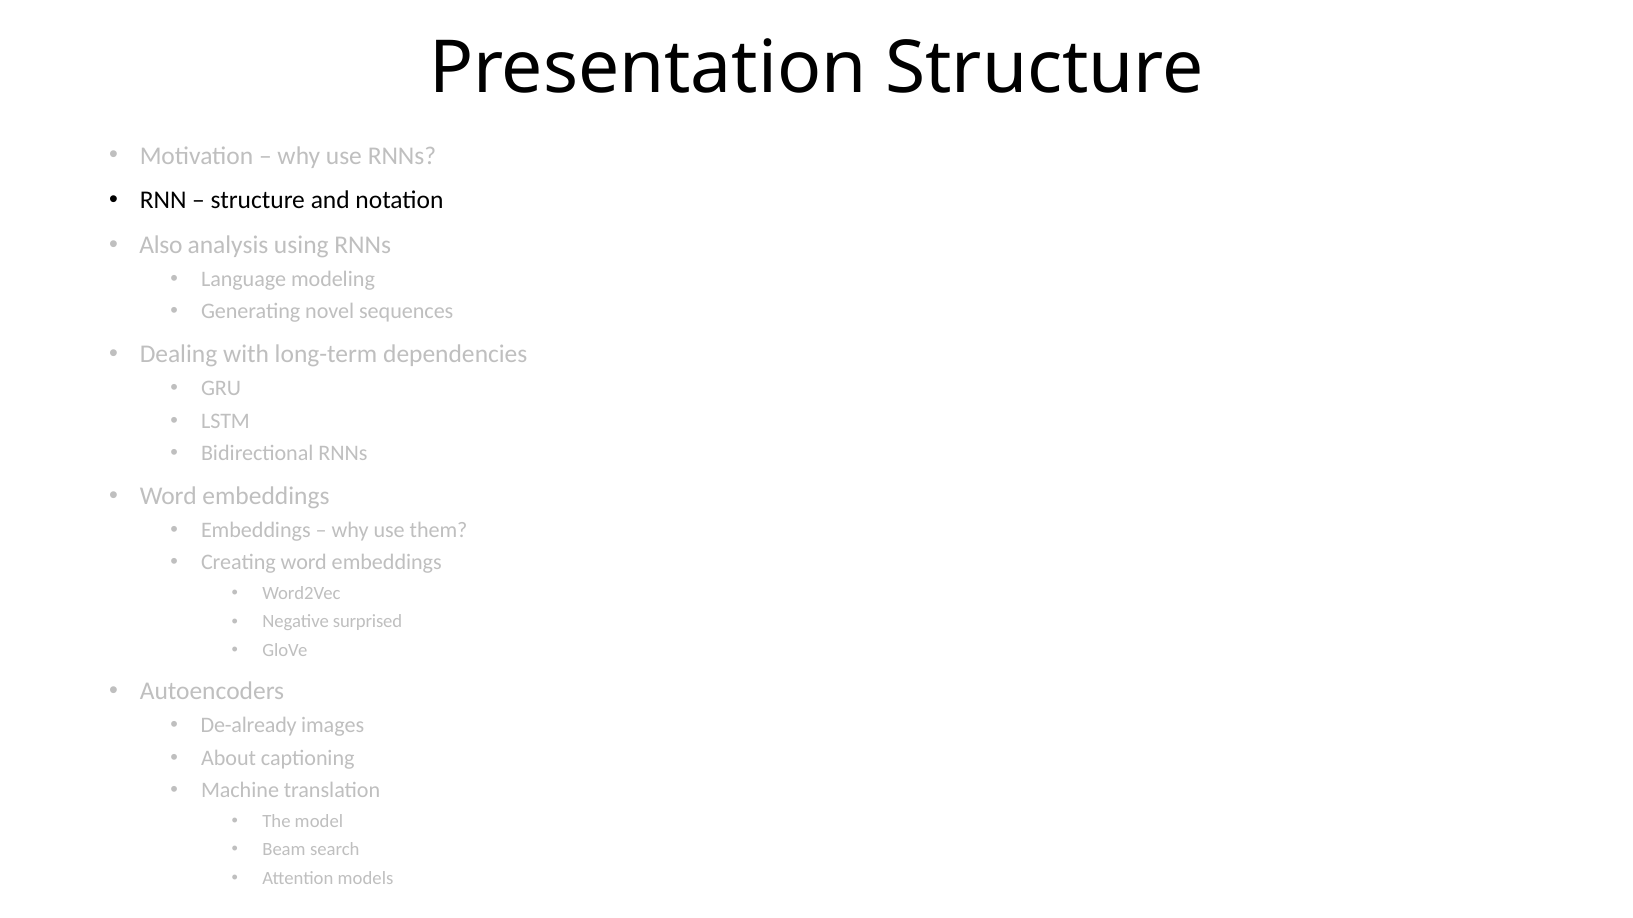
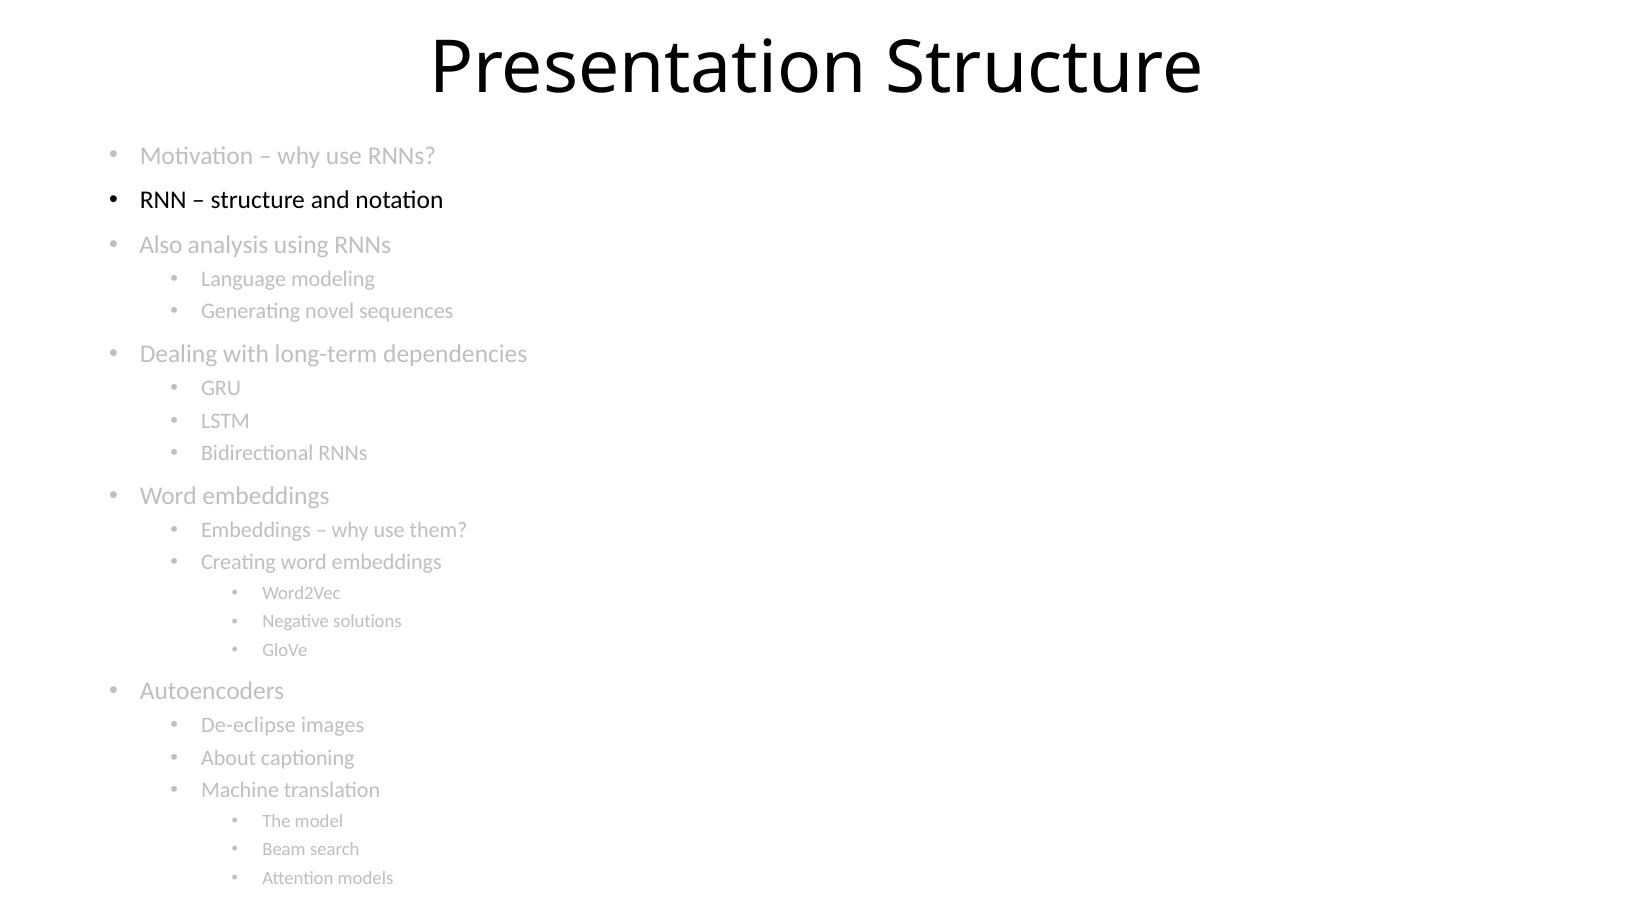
surprised: surprised -> solutions
De-already: De-already -> De-eclipse
